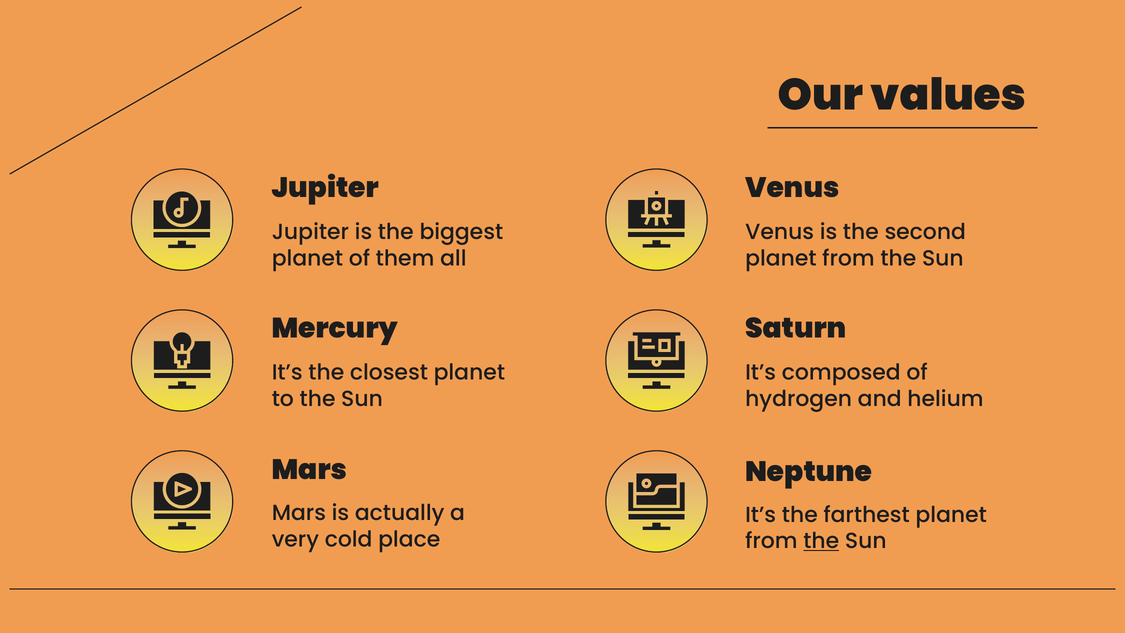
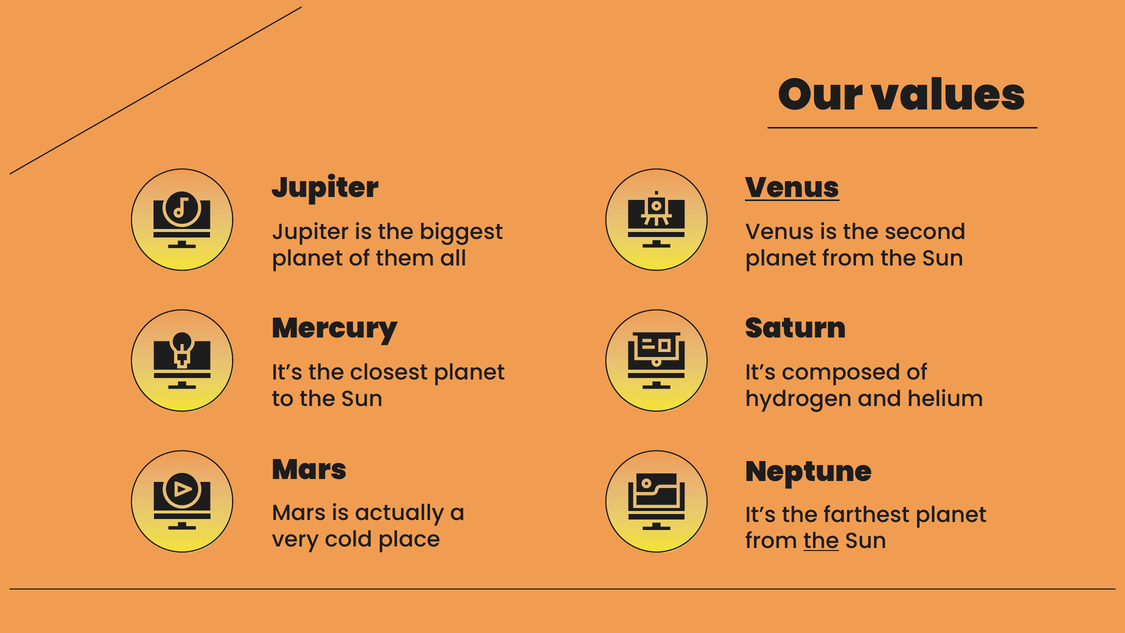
Venus at (792, 188) underline: none -> present
